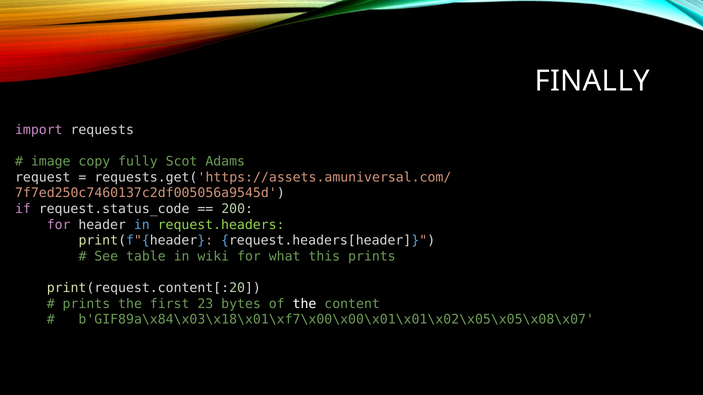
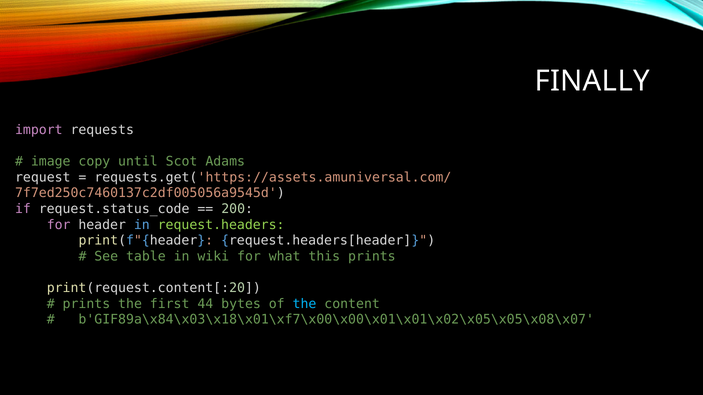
fully: fully -> until
23: 23 -> 44
the at (305, 304) colour: white -> light blue
